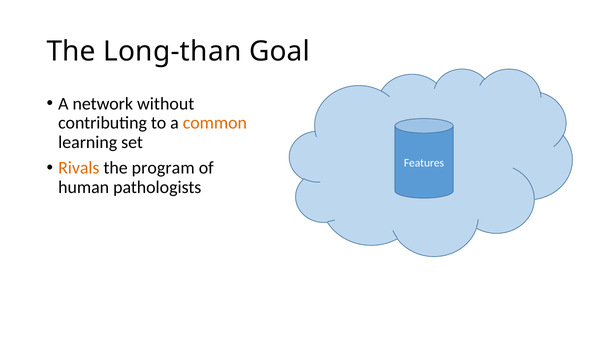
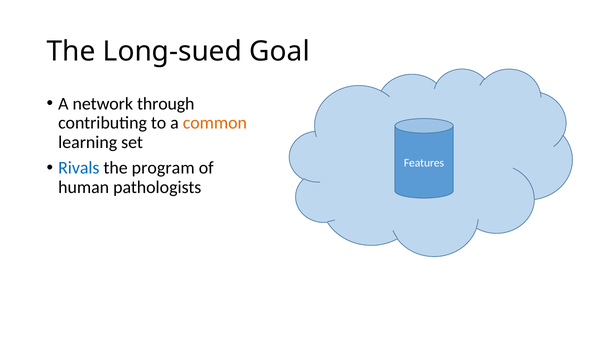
Long-than: Long-than -> Long-sued
without: without -> through
Rivals colour: orange -> blue
